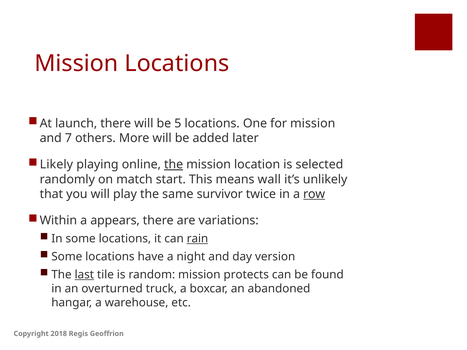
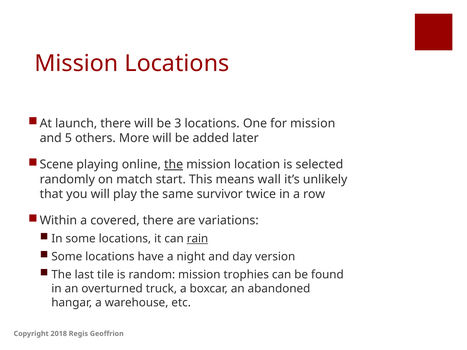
5: 5 -> 3
7: 7 -> 5
Likely: Likely -> Scene
row underline: present -> none
appears: appears -> covered
last underline: present -> none
protects: protects -> trophies
